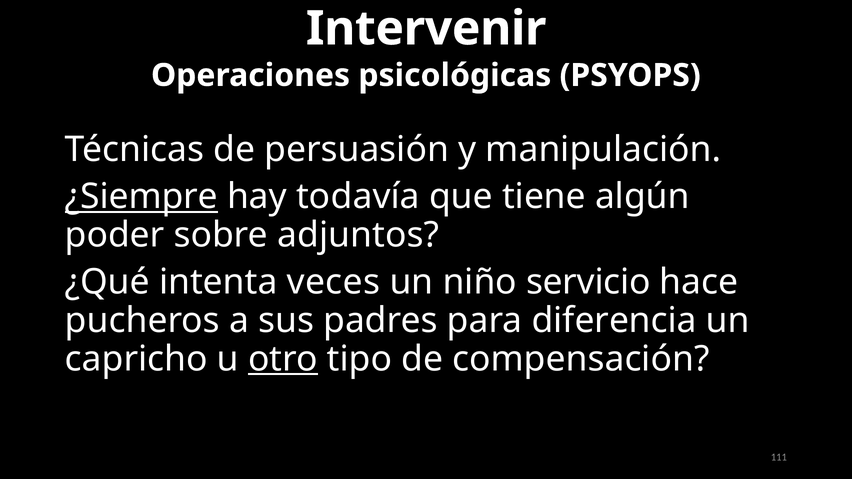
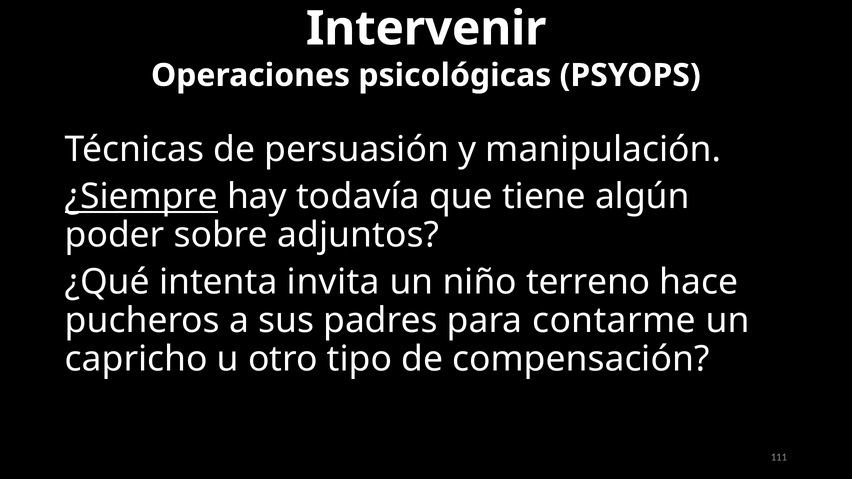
veces: veces -> invita
servicio: servicio -> terreno
diferencia: diferencia -> contarme
otro underline: present -> none
